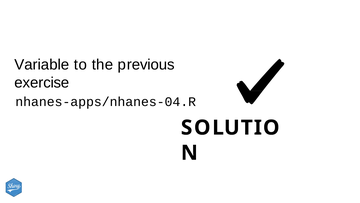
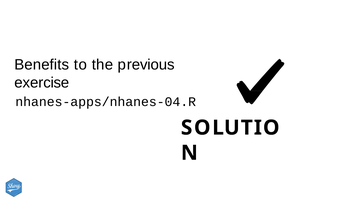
Variable: Variable -> Benefits
